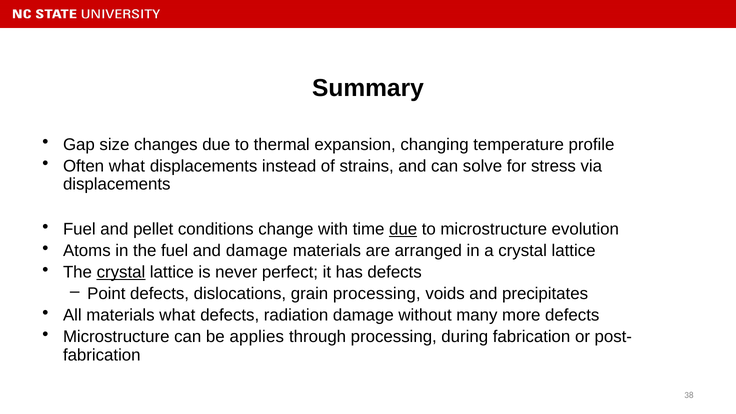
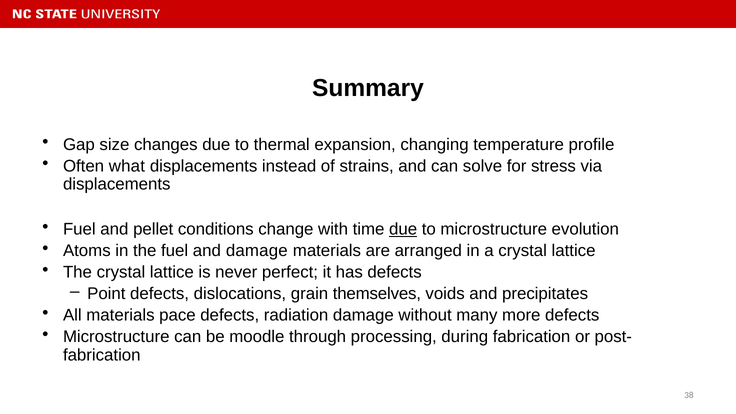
crystal at (121, 272) underline: present -> none
grain processing: processing -> themselves
materials what: what -> pace
applies: applies -> moodle
